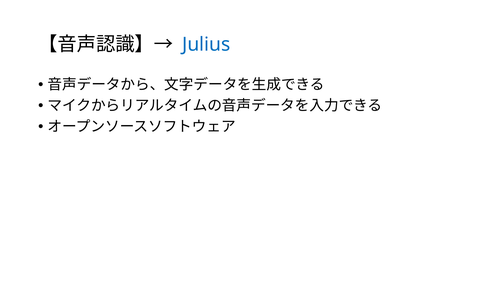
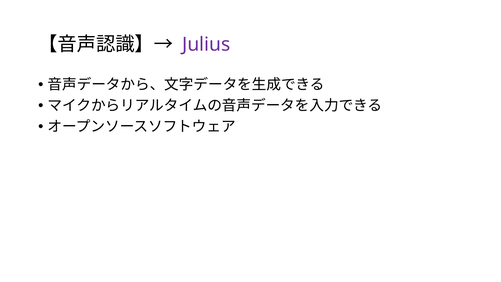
Julius colour: blue -> purple
